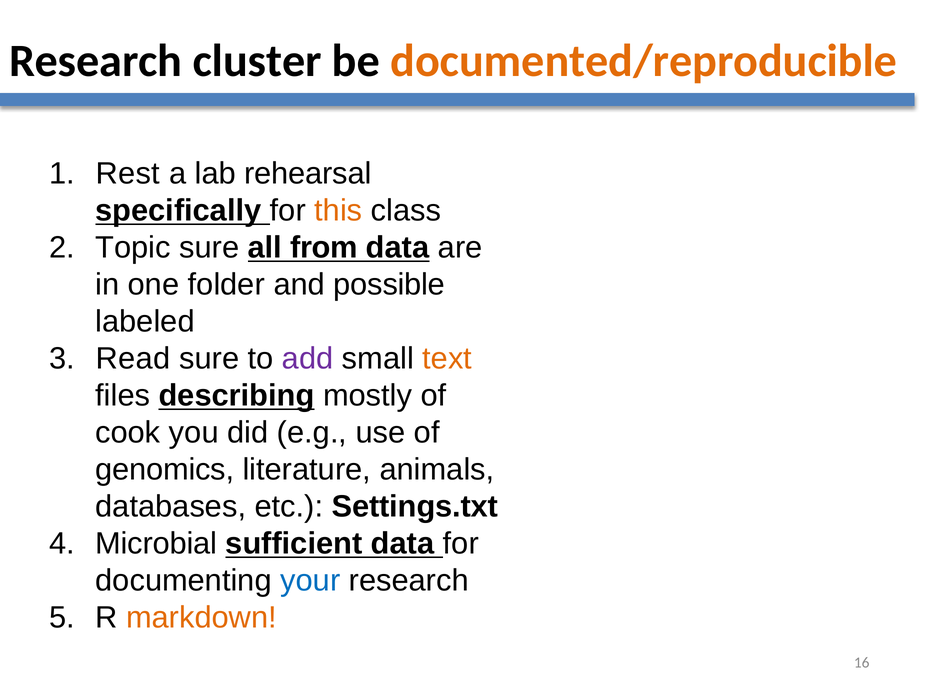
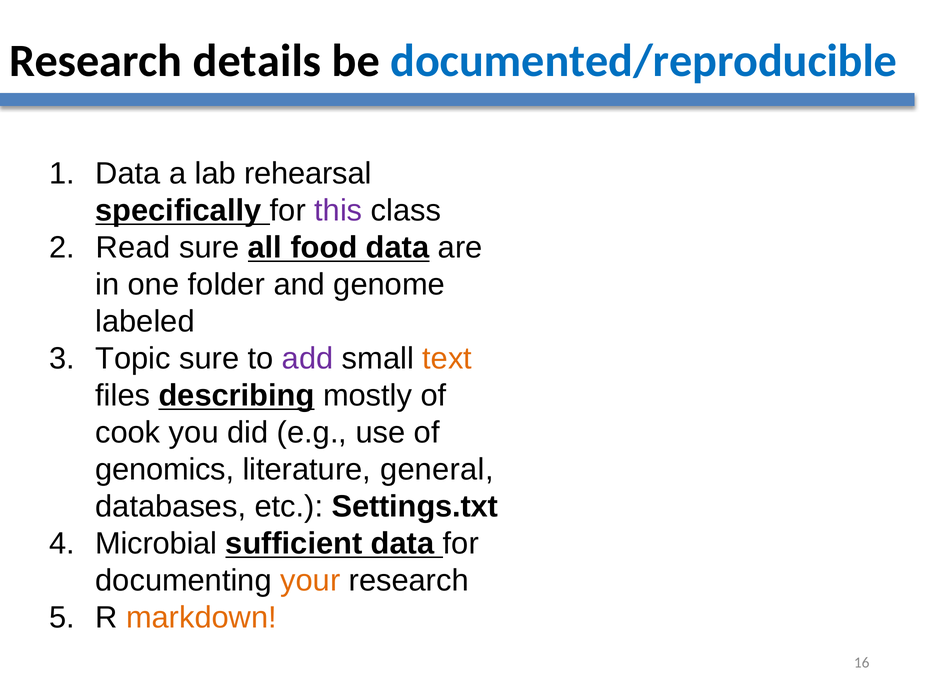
cluster: cluster -> details
documented/reproducible colour: orange -> blue
Rest at (128, 174): Rest -> Data
this colour: orange -> purple
Topic: Topic -> Read
from: from -> food
possible: possible -> genome
Read: Read -> Topic
animals: animals -> general
your colour: blue -> orange
